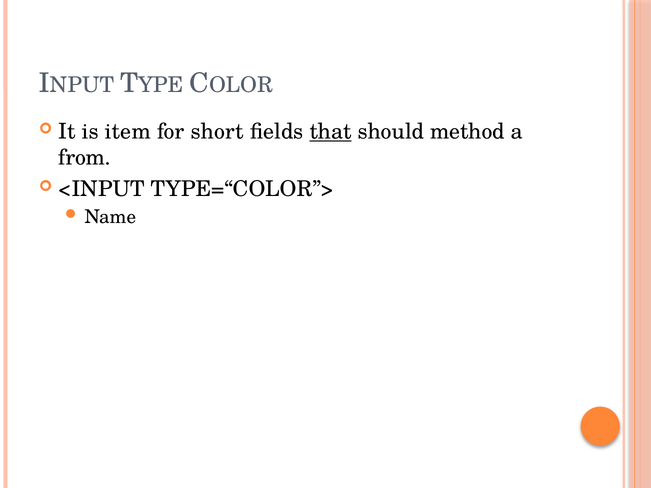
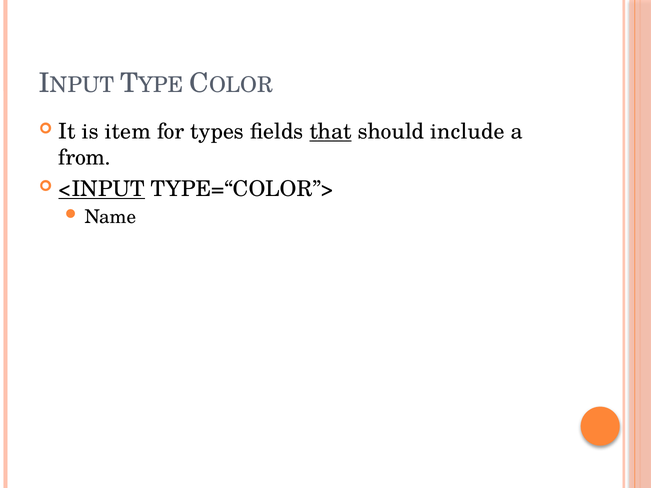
short: short -> types
method: method -> include
<INPUT underline: none -> present
